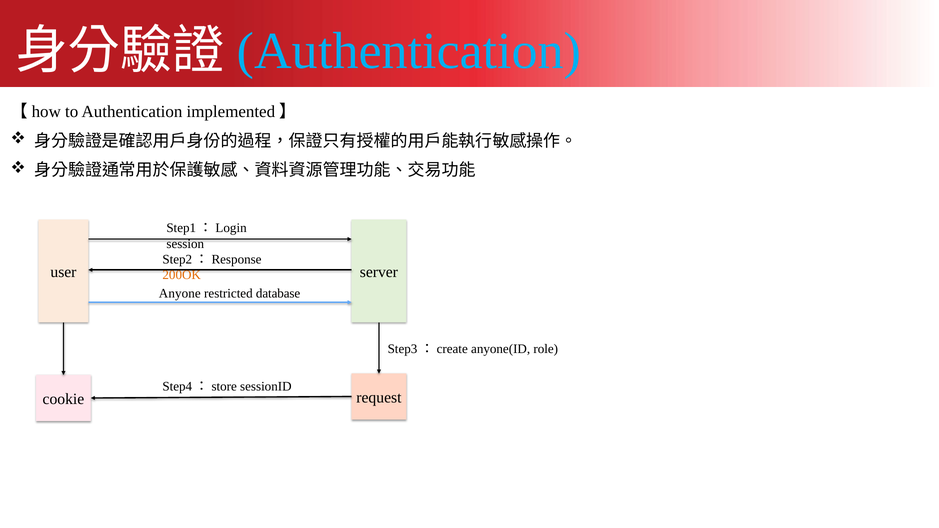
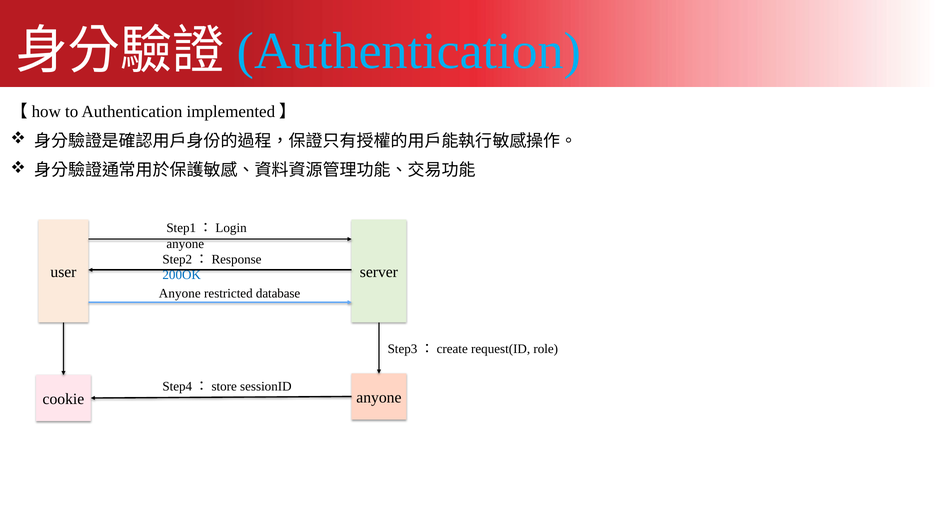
session at (185, 244): session -> anyone
200OK colour: orange -> blue
anyone(ID: anyone(ID -> request(ID
cookie request: request -> anyone
